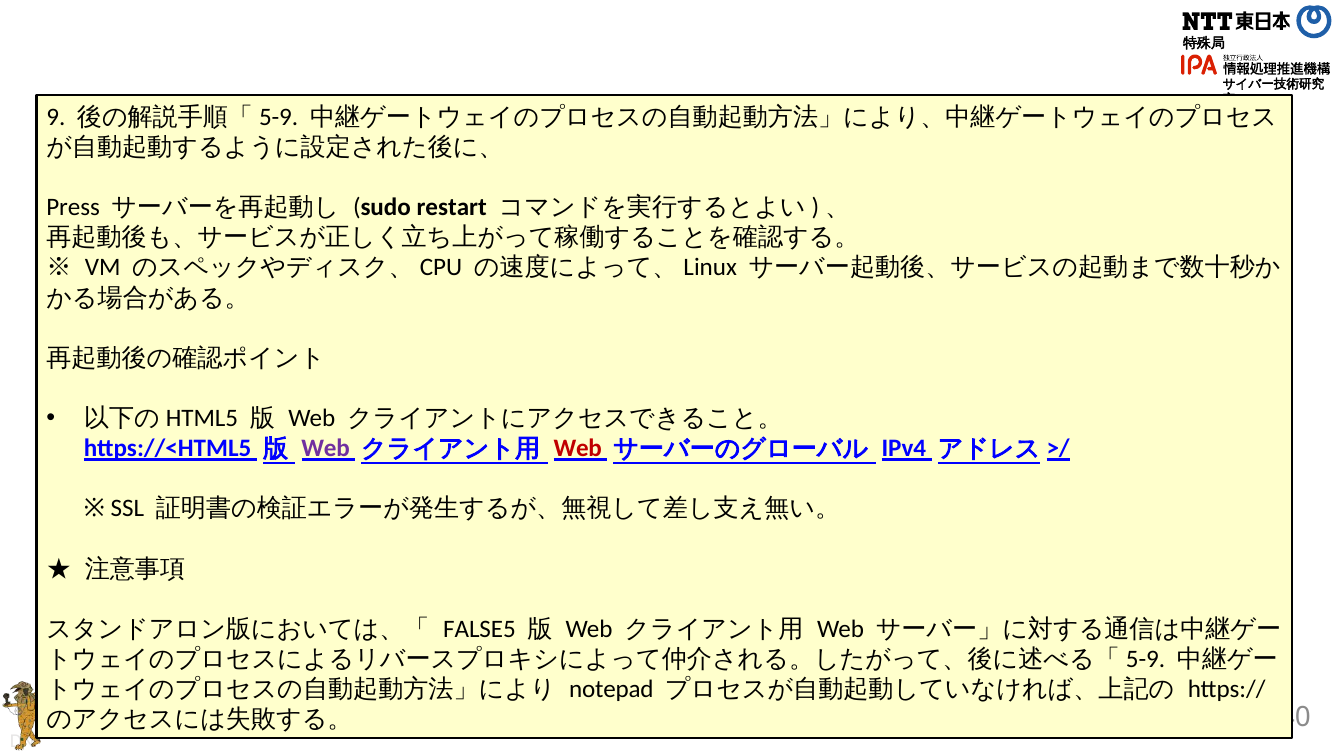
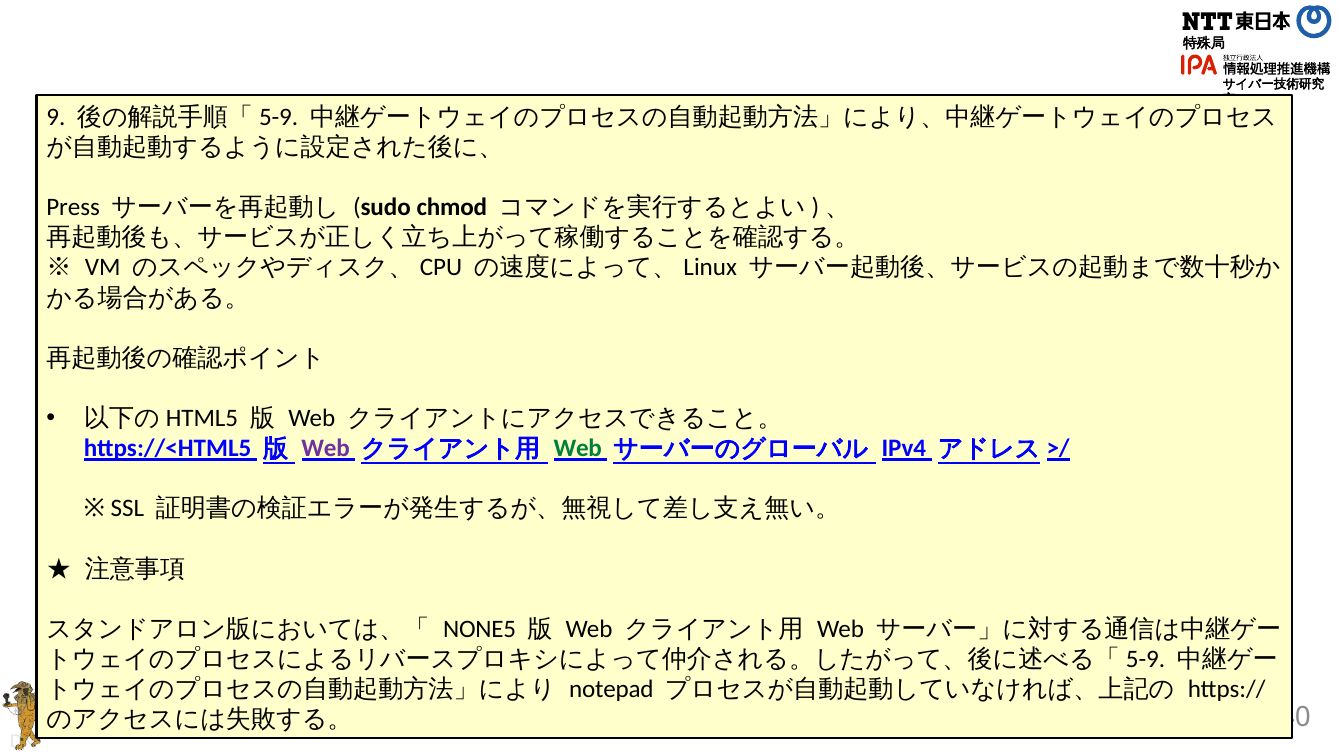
restart: restart -> chmod
Web at (578, 448) colour: red -> green
FALSE5: FALSE5 -> NONE5
